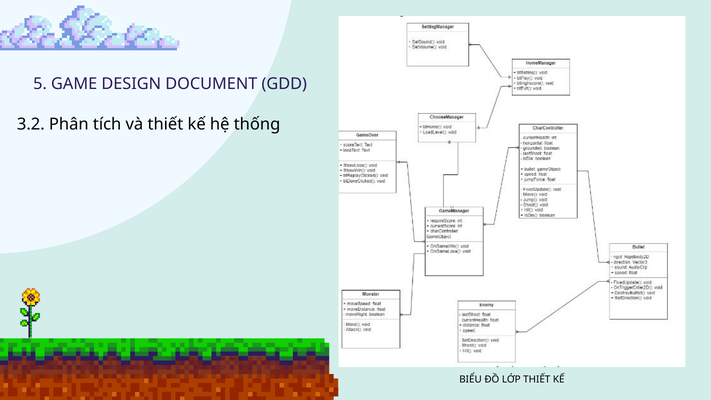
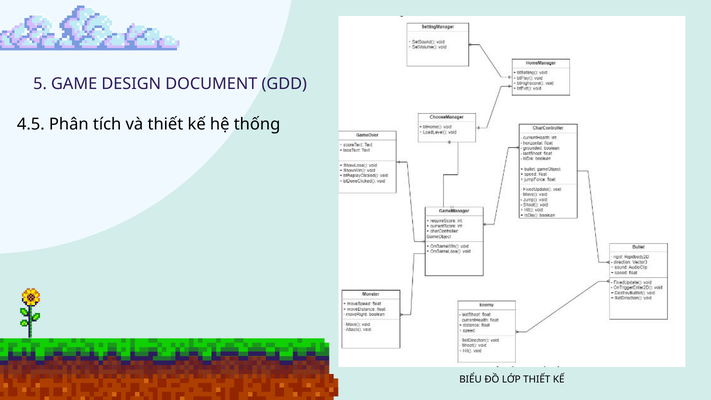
3.2: 3.2 -> 4.5
